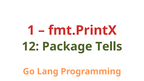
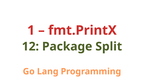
Tells: Tells -> Split
